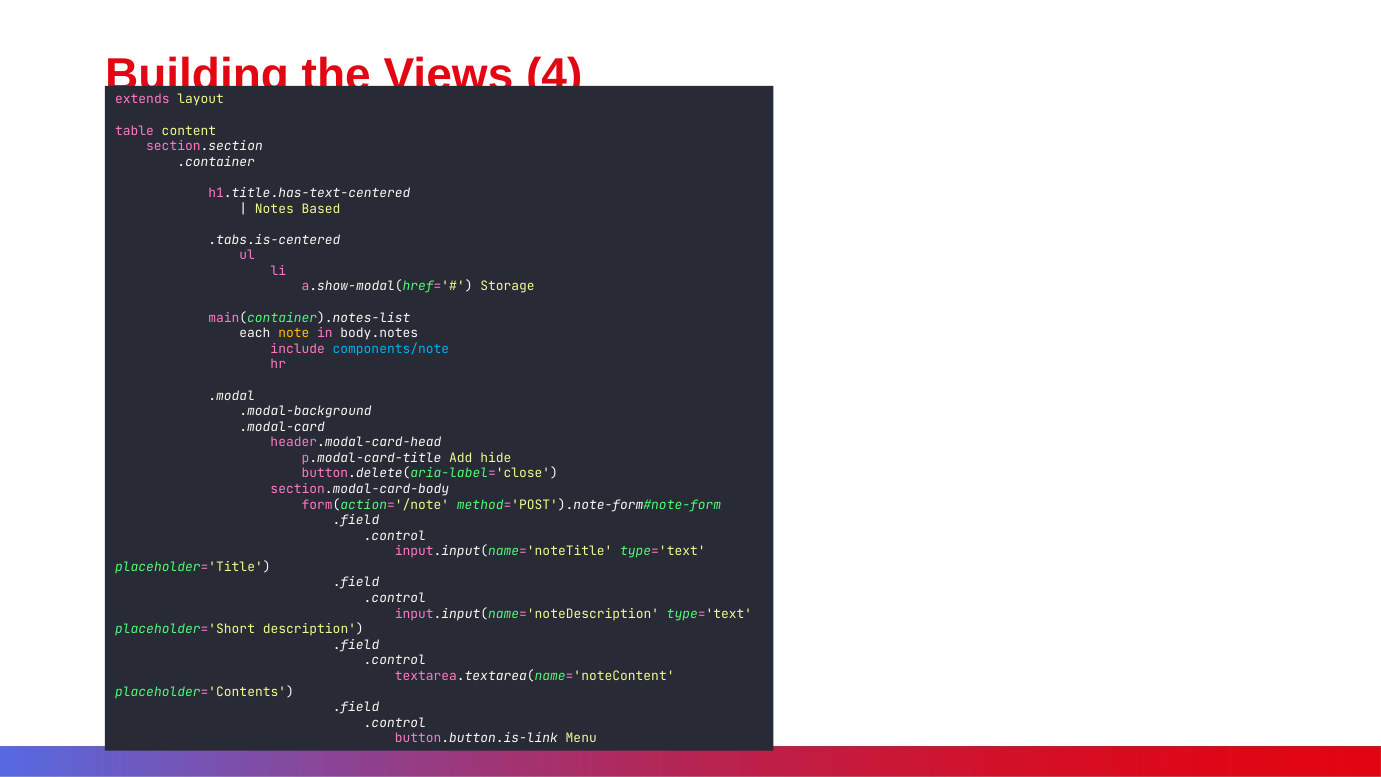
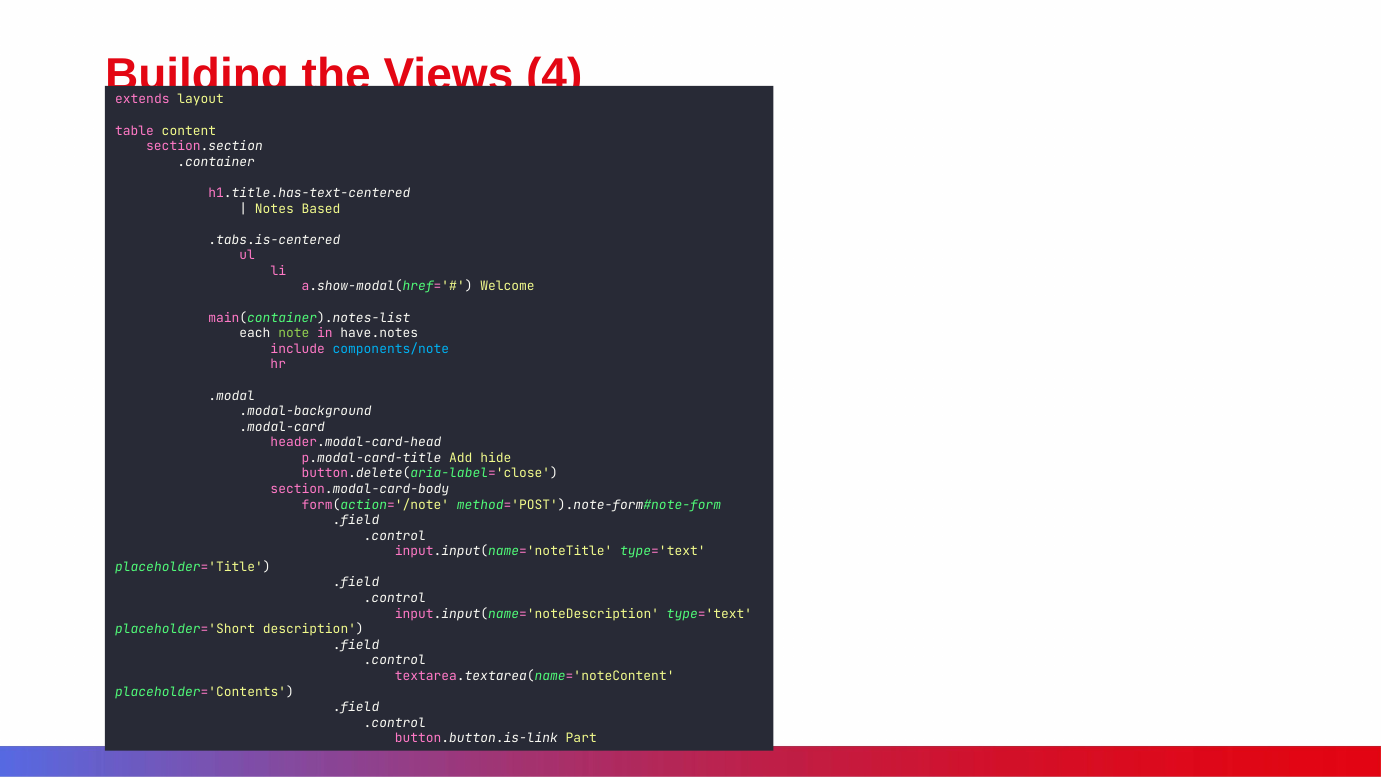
Storage: Storage -> Welcome
note colour: yellow -> light green
body.notes: body.notes -> have.notes
Menu: Menu -> Part
